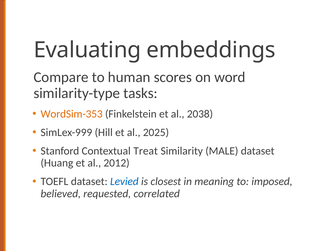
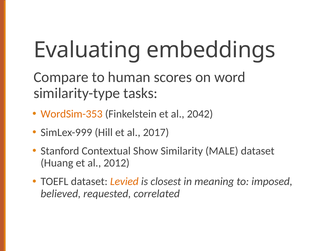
2038: 2038 -> 2042
2025: 2025 -> 2017
Treat: Treat -> Show
Levied colour: blue -> orange
